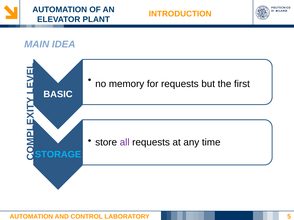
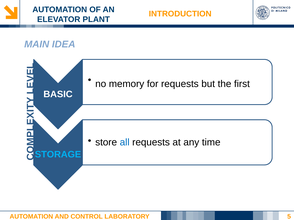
all colour: purple -> blue
